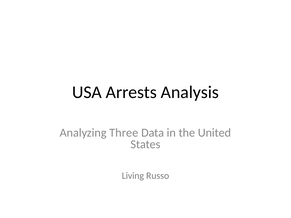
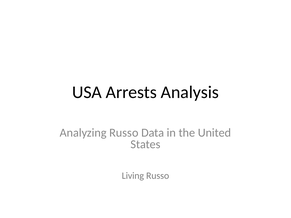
Analyzing Three: Three -> Russo
